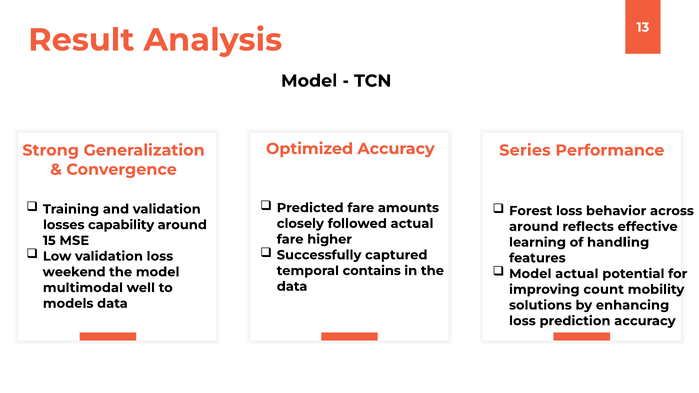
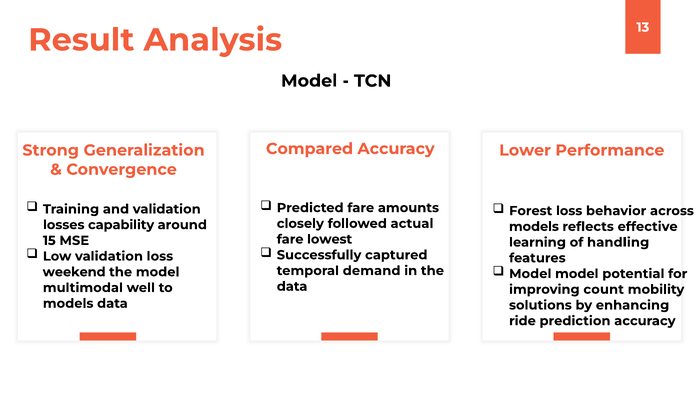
Optimized: Optimized -> Compared
Series: Series -> Lower
around at (534, 227): around -> models
higher: higher -> lowest
Model actual: actual -> model
contains: contains -> demand
loss at (522, 321): loss -> ride
